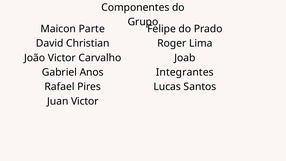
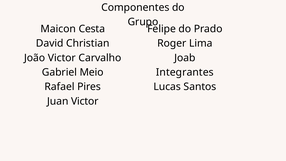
Parte: Parte -> Cesta
Anos: Anos -> Meio
